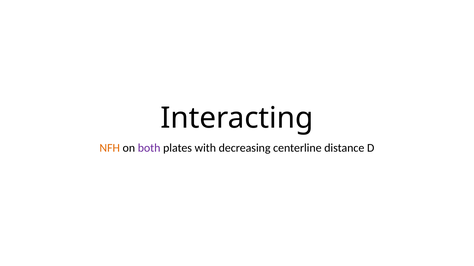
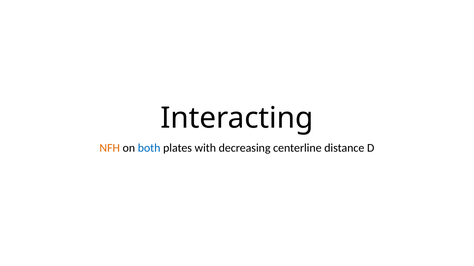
both colour: purple -> blue
